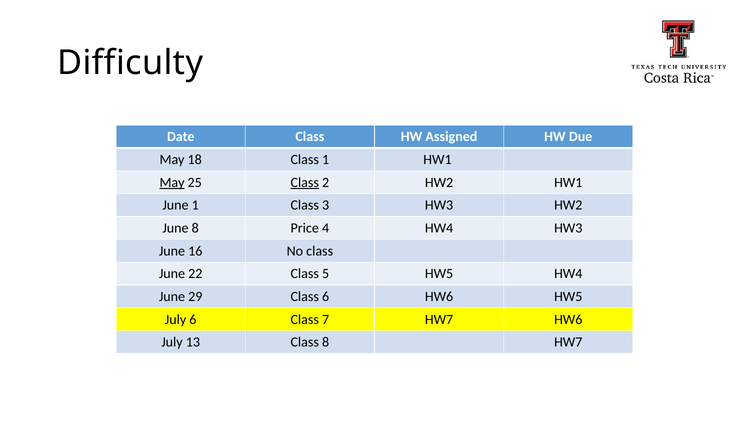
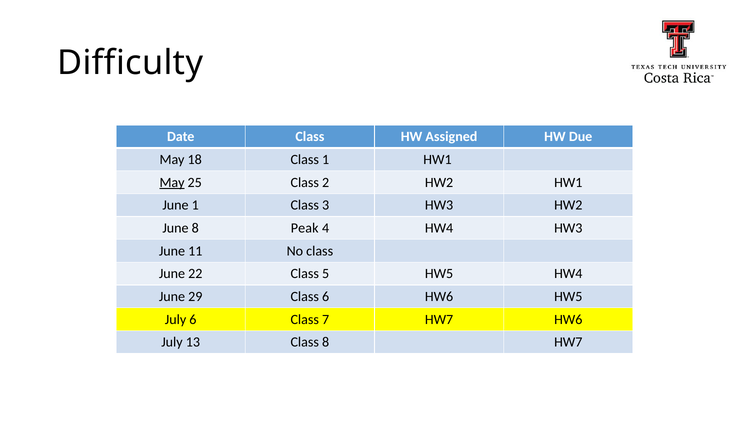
Class at (305, 182) underline: present -> none
Price: Price -> Peak
16: 16 -> 11
